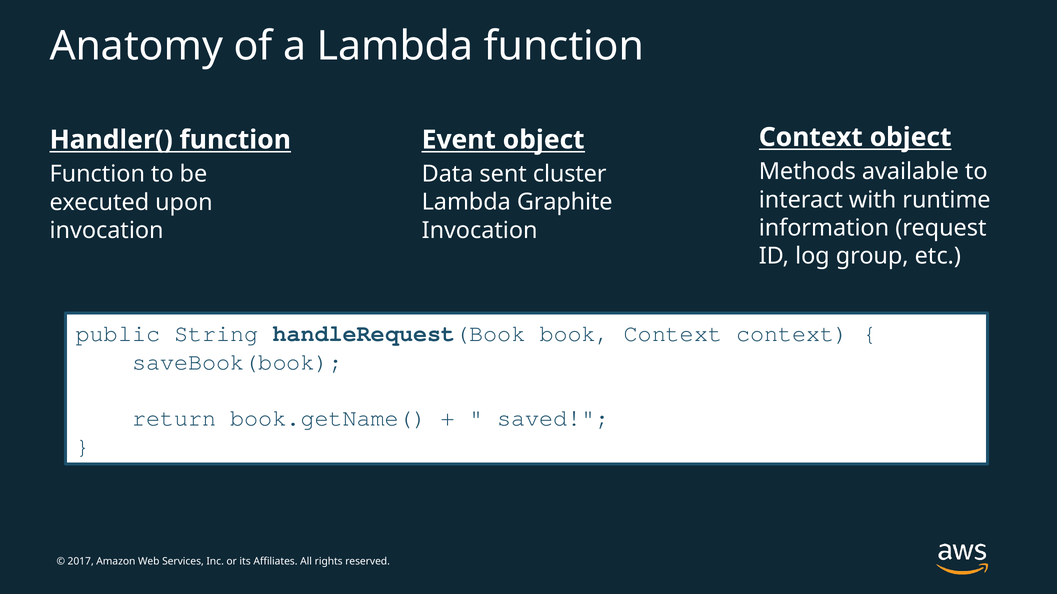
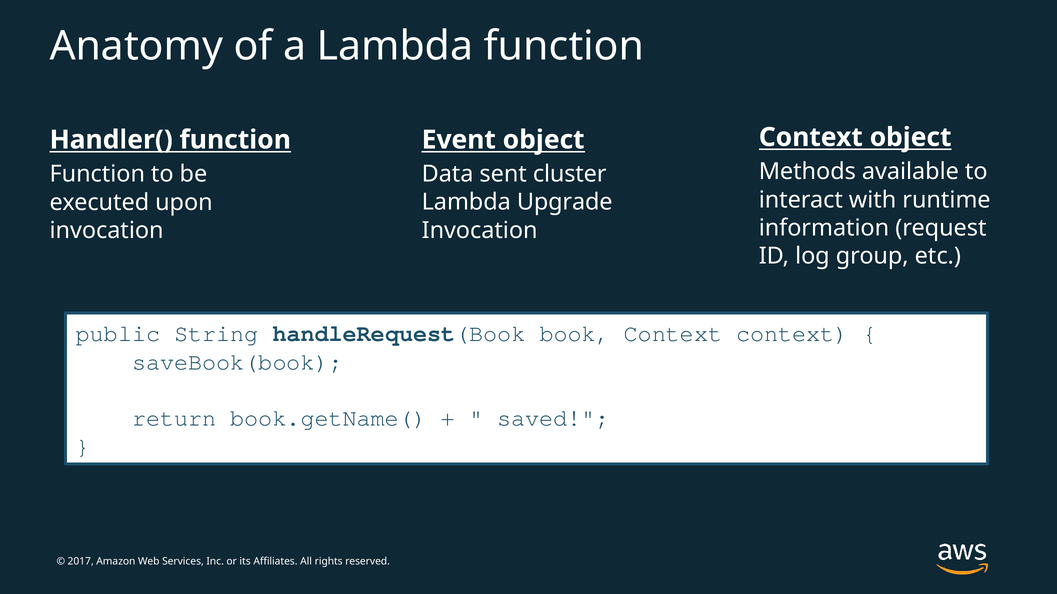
Graphite: Graphite -> Upgrade
